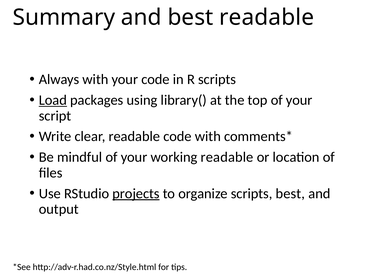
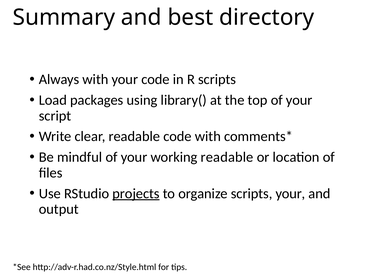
best readable: readable -> directory
Load underline: present -> none
scripts best: best -> your
